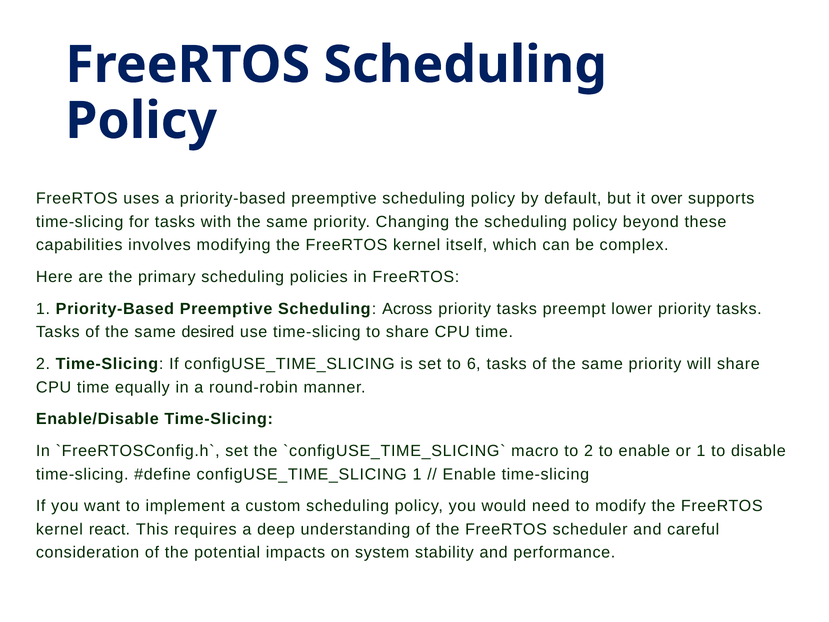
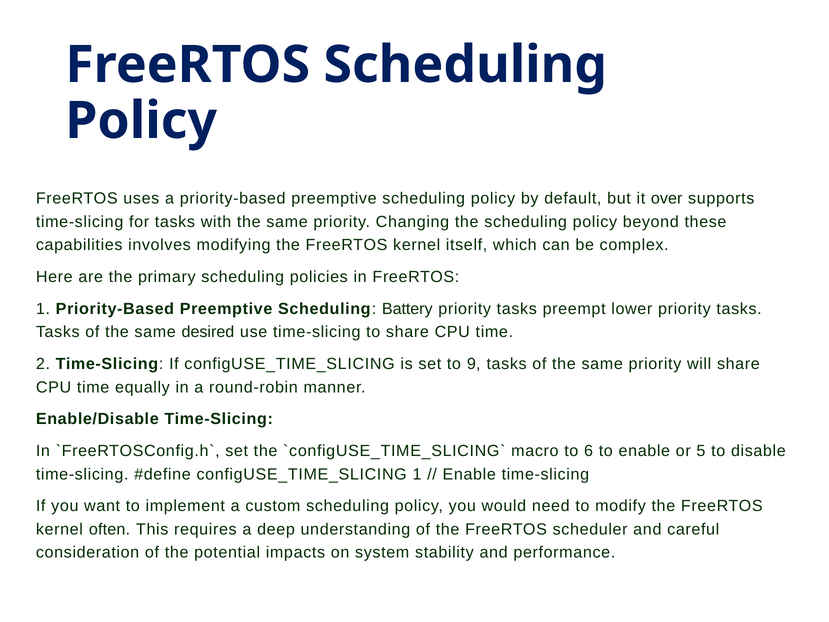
Across: Across -> Battery
6: 6 -> 9
to 2: 2 -> 6
or 1: 1 -> 5
react: react -> often
